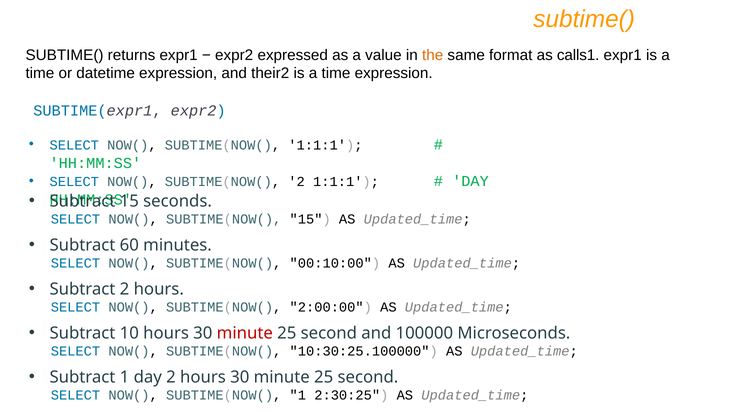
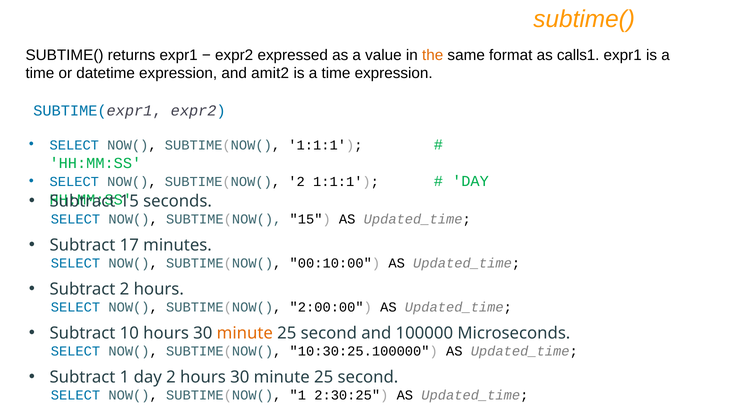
their2: their2 -> amit2
60: 60 -> 17
minute at (245, 333) colour: red -> orange
